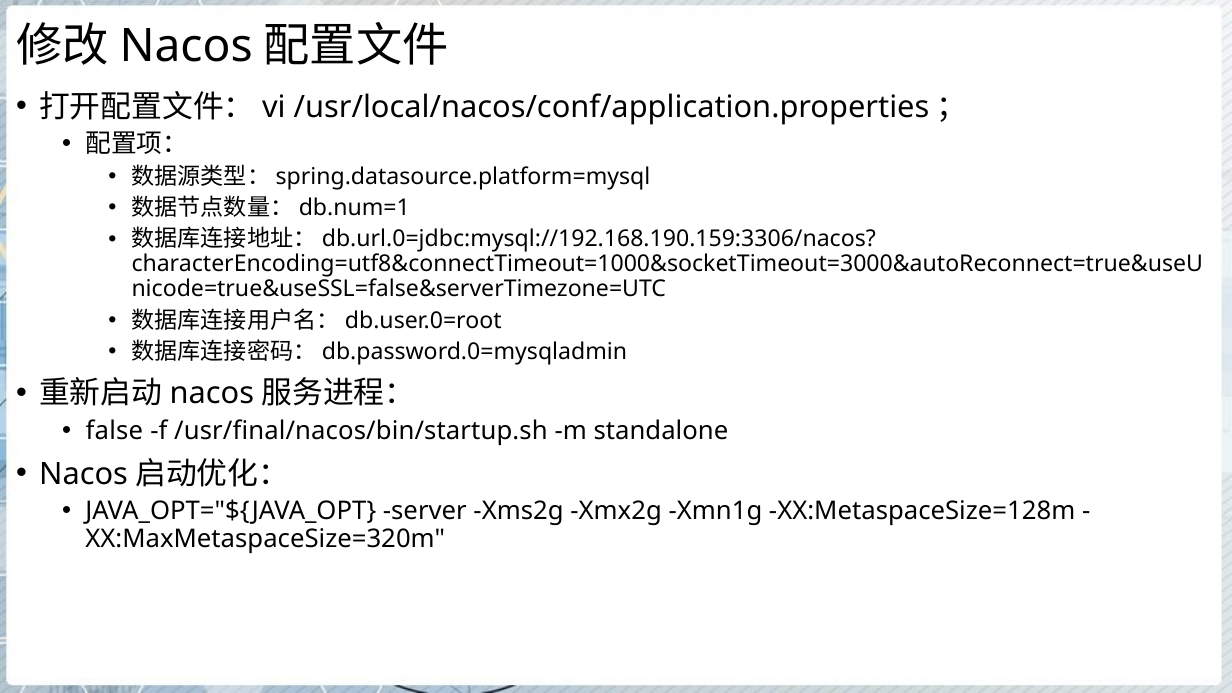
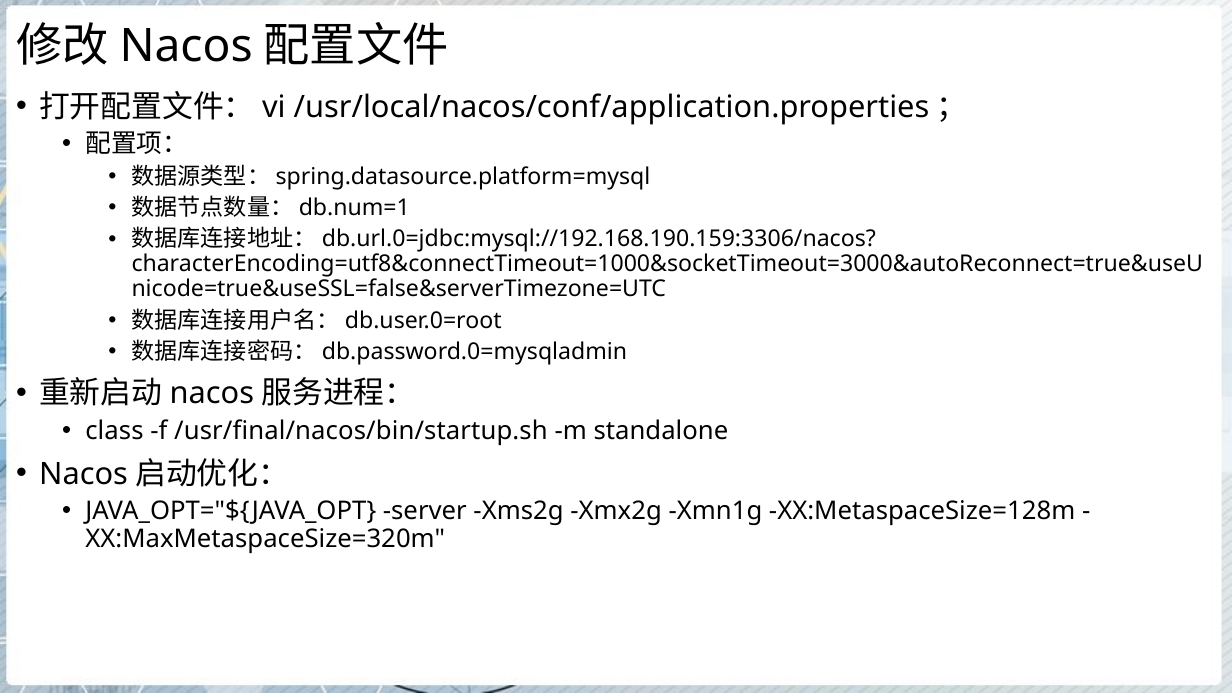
false: false -> class
